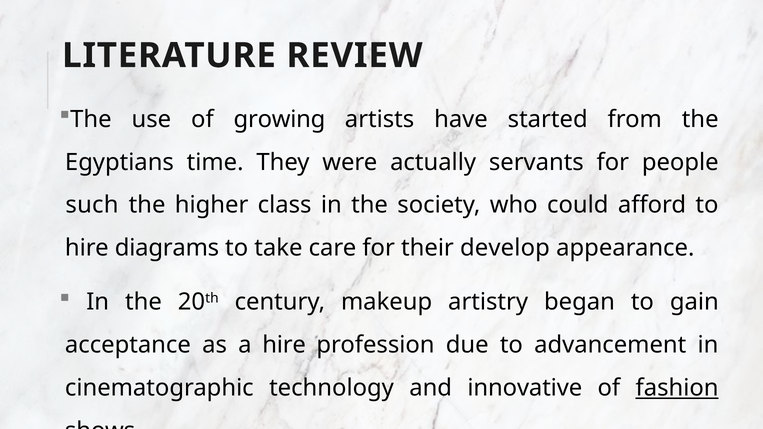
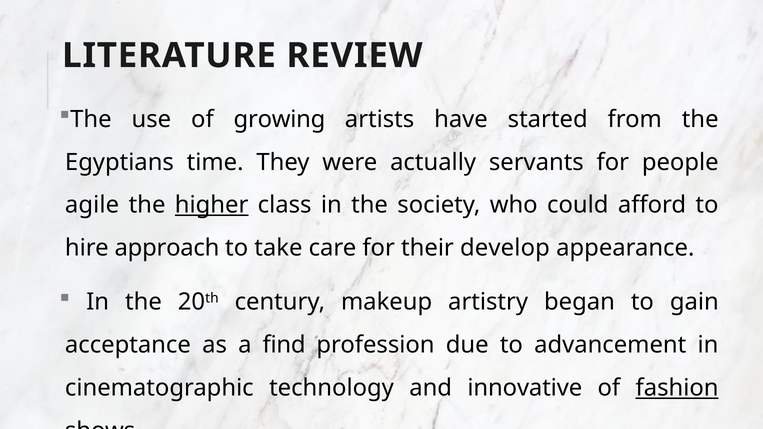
such: such -> agile
higher underline: none -> present
diagrams: diagrams -> approach
a hire: hire -> find
